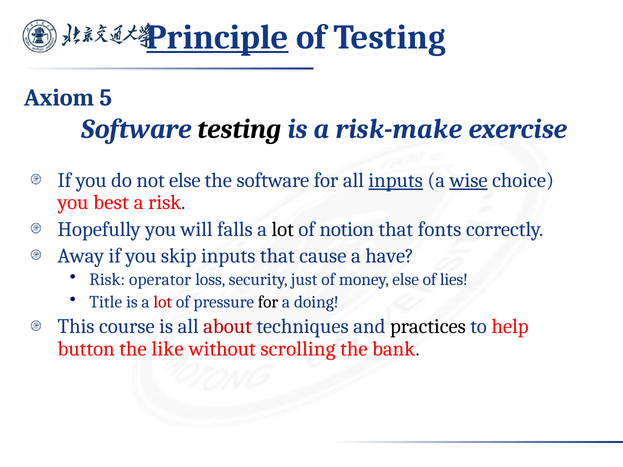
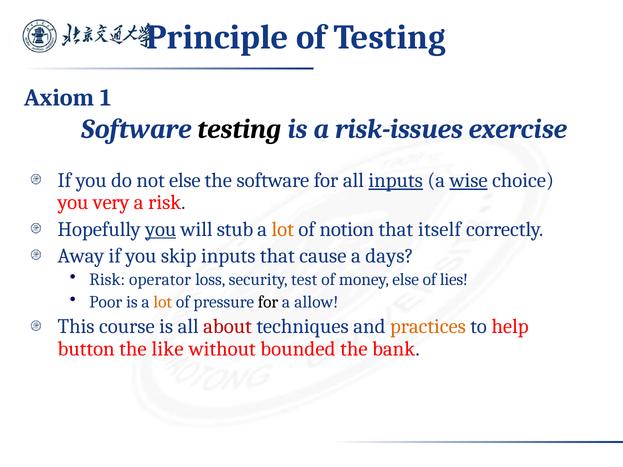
Principle underline: present -> none
5: 5 -> 1
risk-make: risk-make -> risk-issues
best: best -> very
you at (161, 229) underline: none -> present
falls: falls -> stub
lot at (283, 229) colour: black -> orange
fonts: fonts -> itself
have: have -> days
just: just -> test
Title: Title -> Poor
lot at (163, 302) colour: red -> orange
doing: doing -> allow
practices colour: black -> orange
scrolling: scrolling -> bounded
